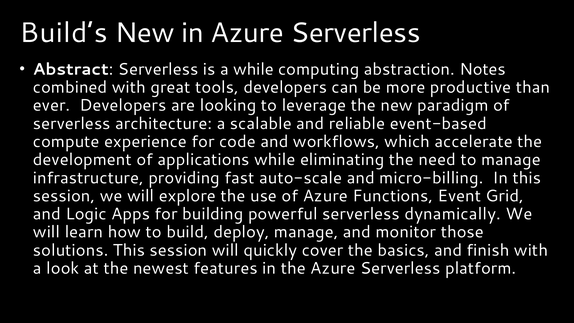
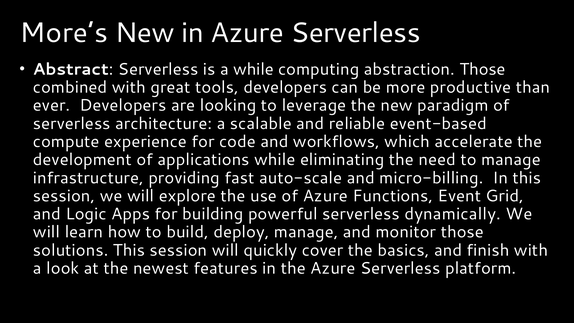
Build’s: Build’s -> More’s
abstraction Notes: Notes -> Those
